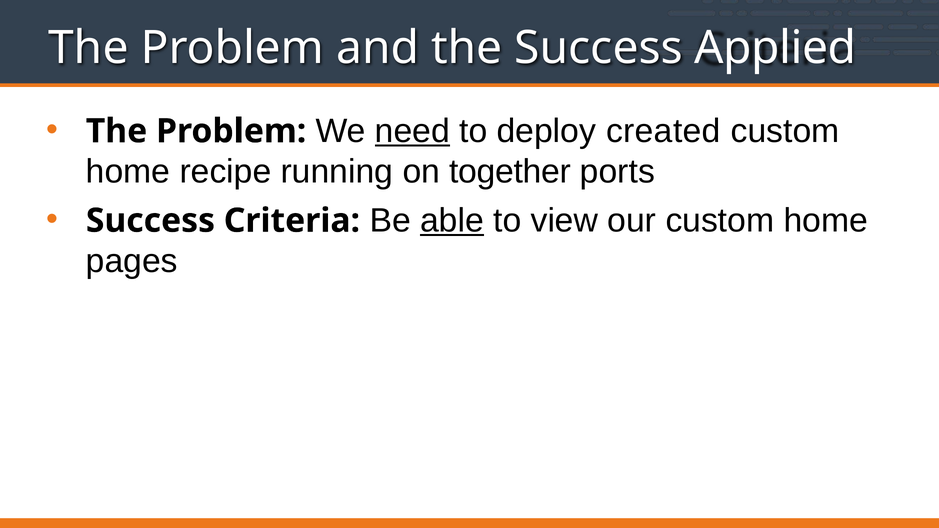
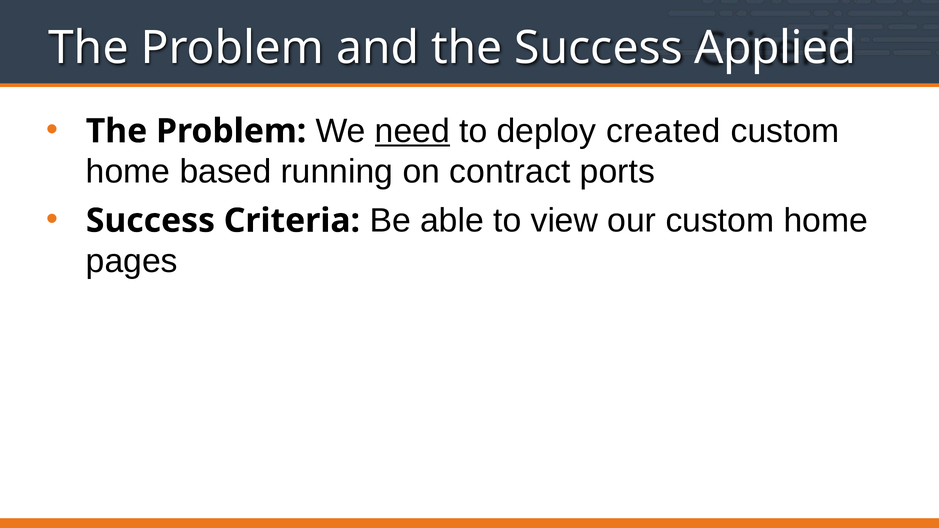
recipe: recipe -> based
together: together -> contract
able underline: present -> none
